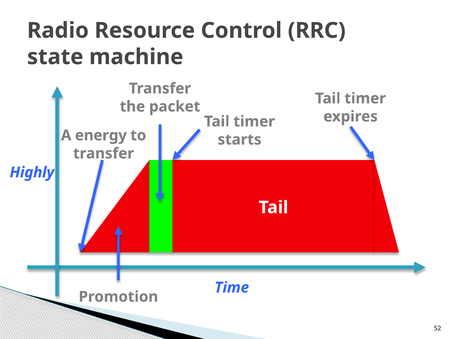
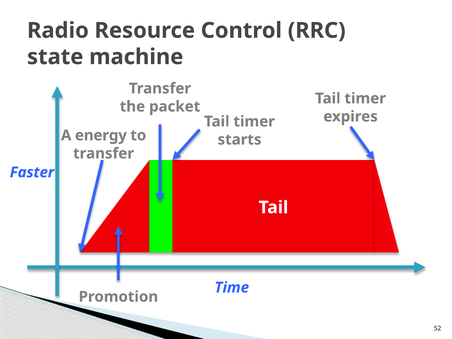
Highly: Highly -> Faster
